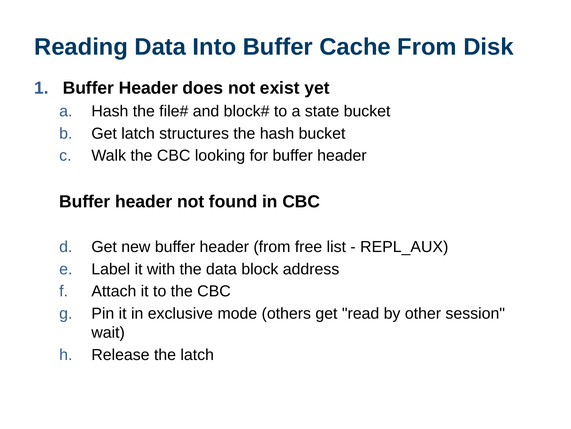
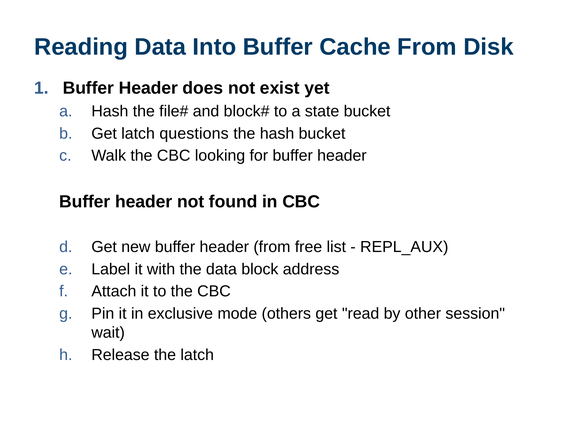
structures: structures -> questions
